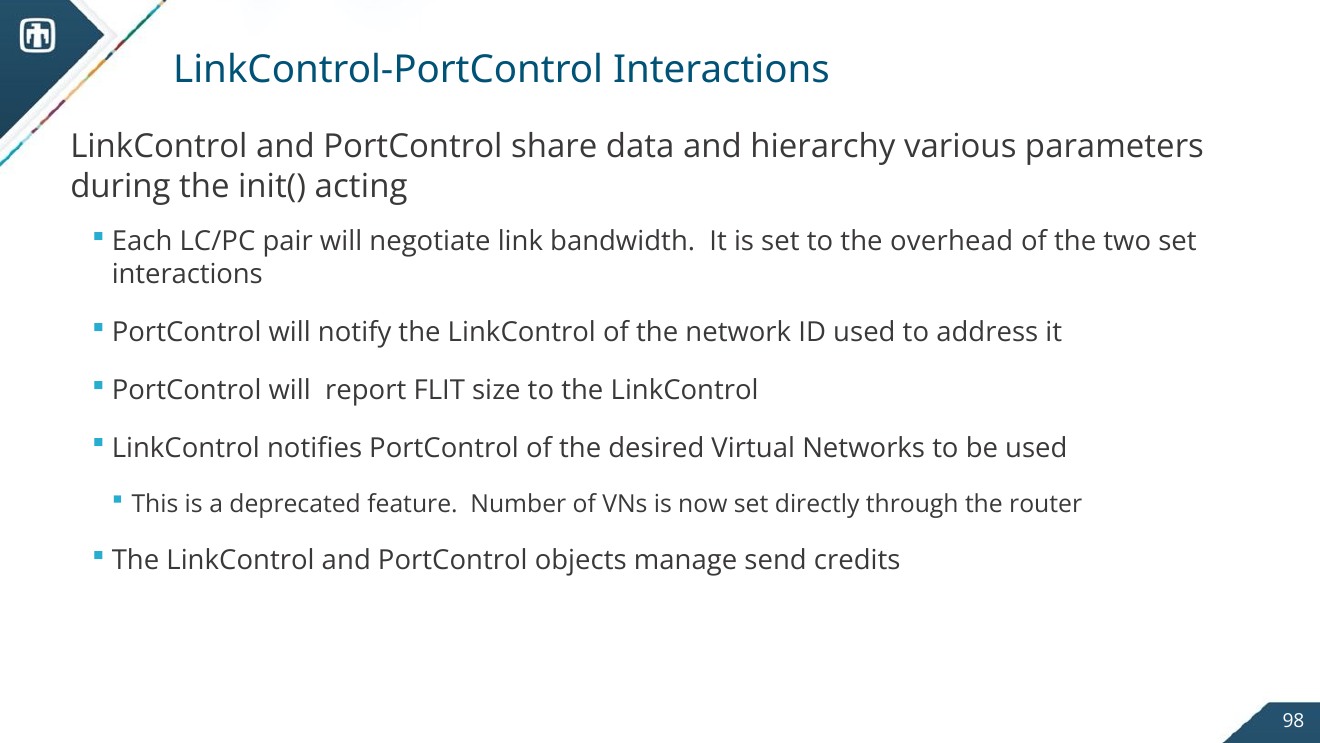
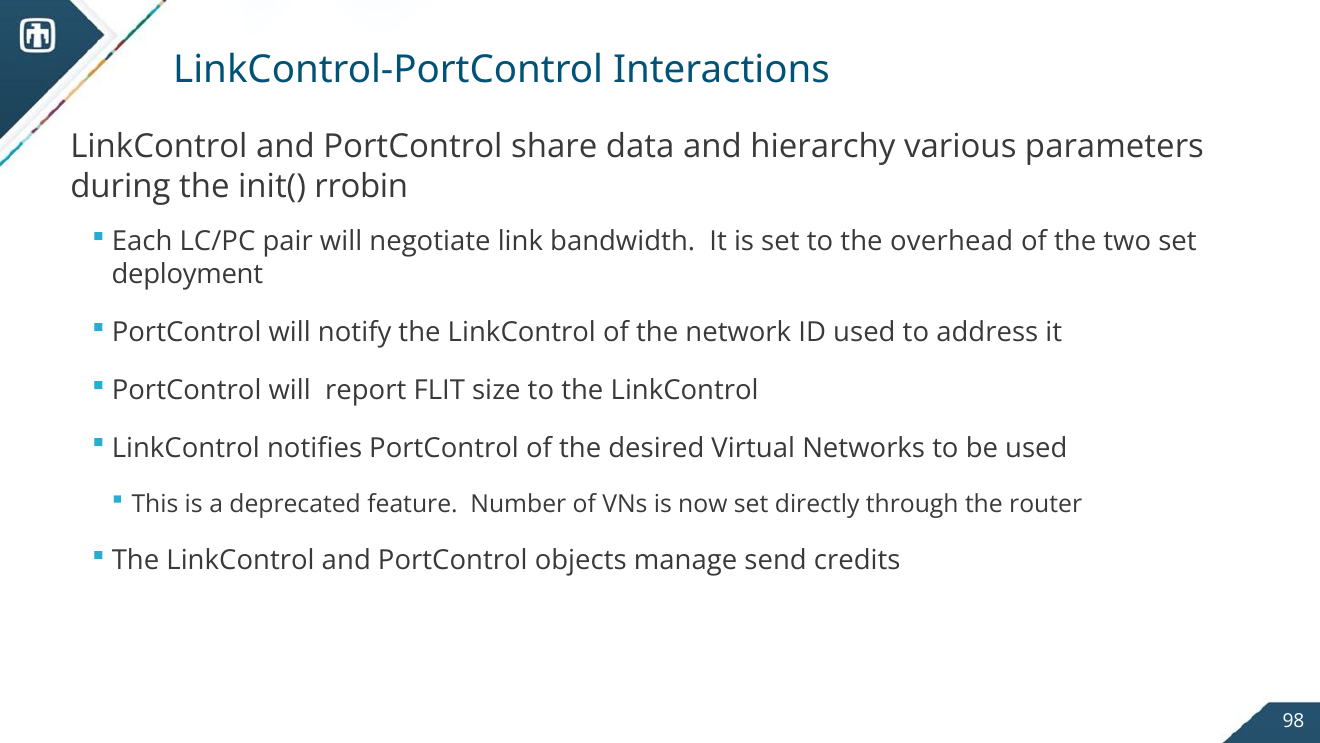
acting: acting -> rrobin
interactions at (187, 275): interactions -> deployment
